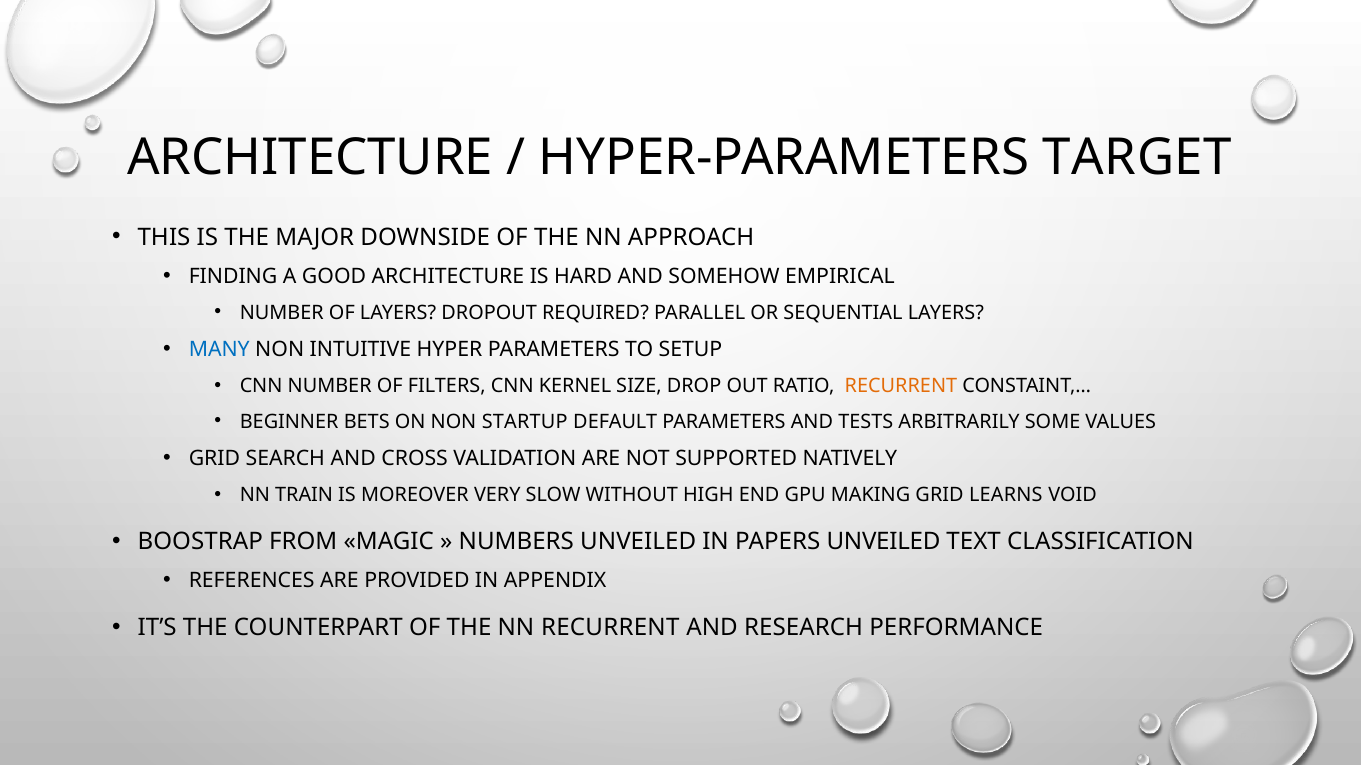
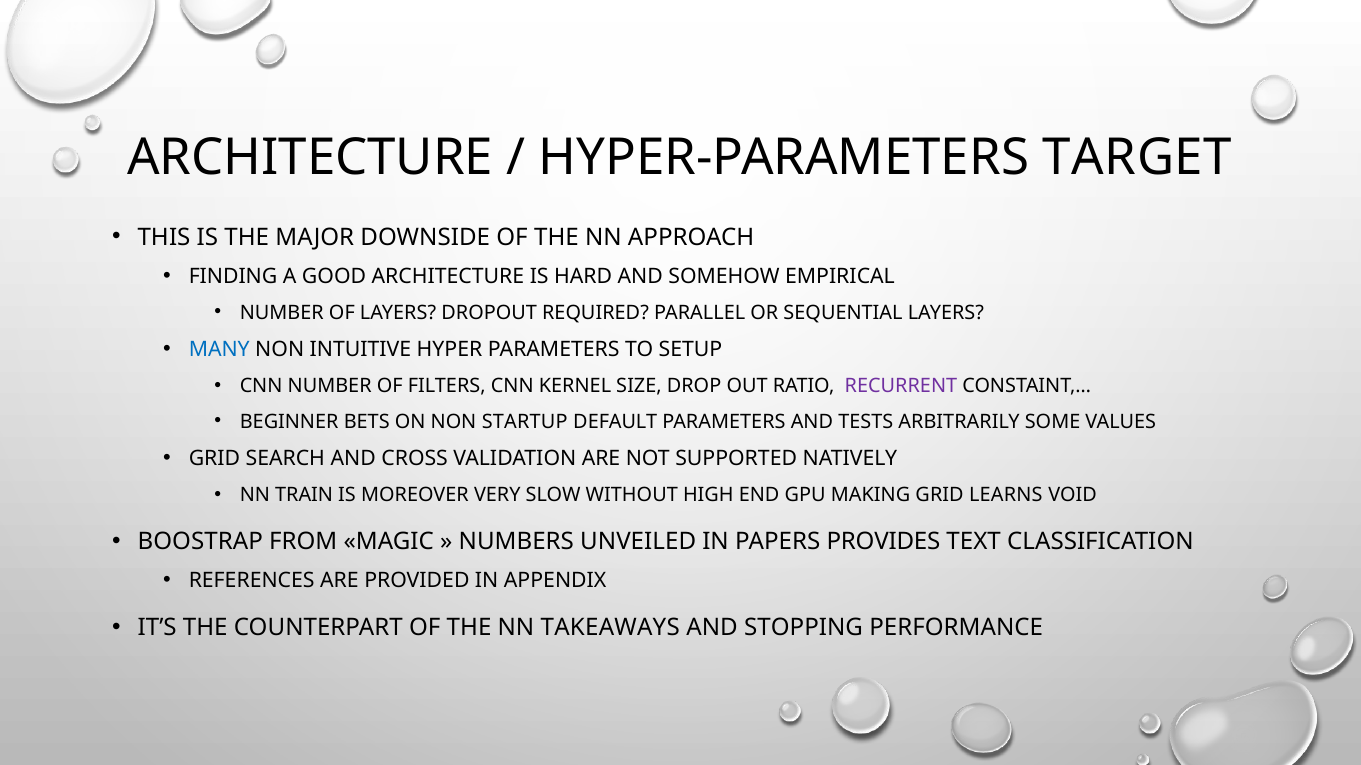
RECURRENT at (901, 386) colour: orange -> purple
PAPERS UNVEILED: UNVEILED -> PROVIDES
NN RECURRENT: RECURRENT -> TAKEAWAYS
RESEARCH: RESEARCH -> STOPPING
